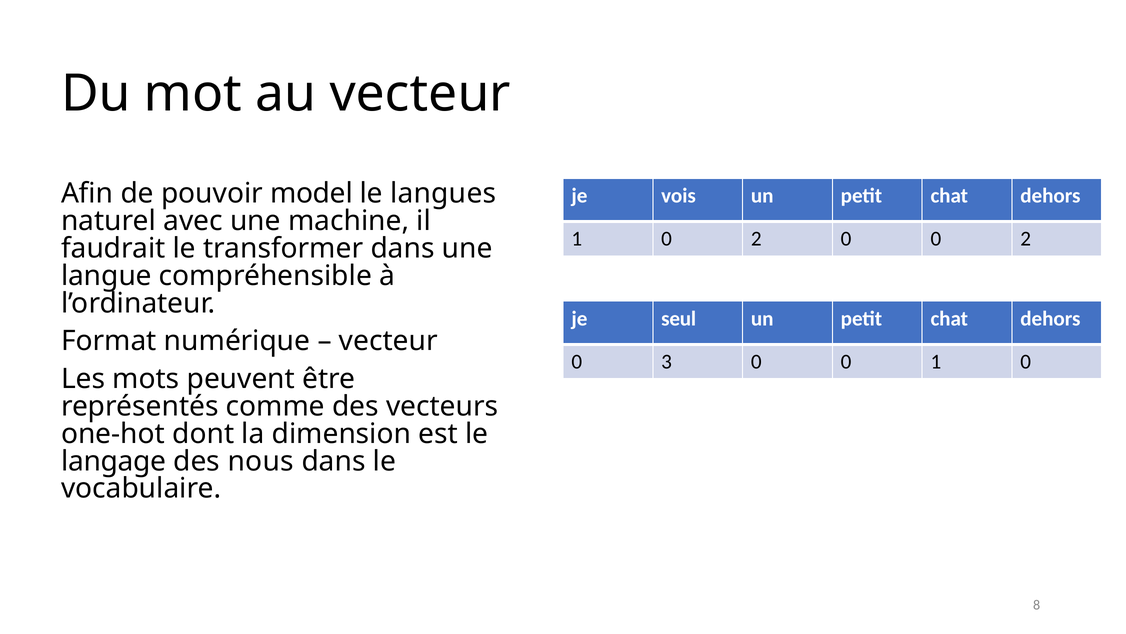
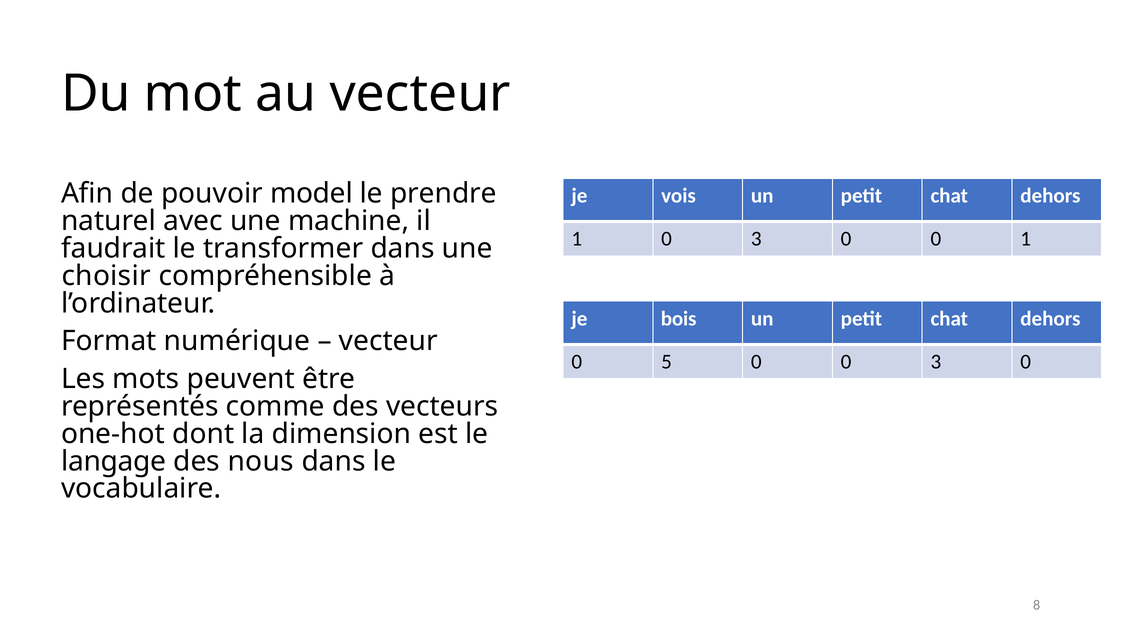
langues: langues -> prendre
1 0 2: 2 -> 3
0 0 2: 2 -> 1
langue: langue -> choisir
seul: seul -> bois
3: 3 -> 5
0 0 1: 1 -> 3
